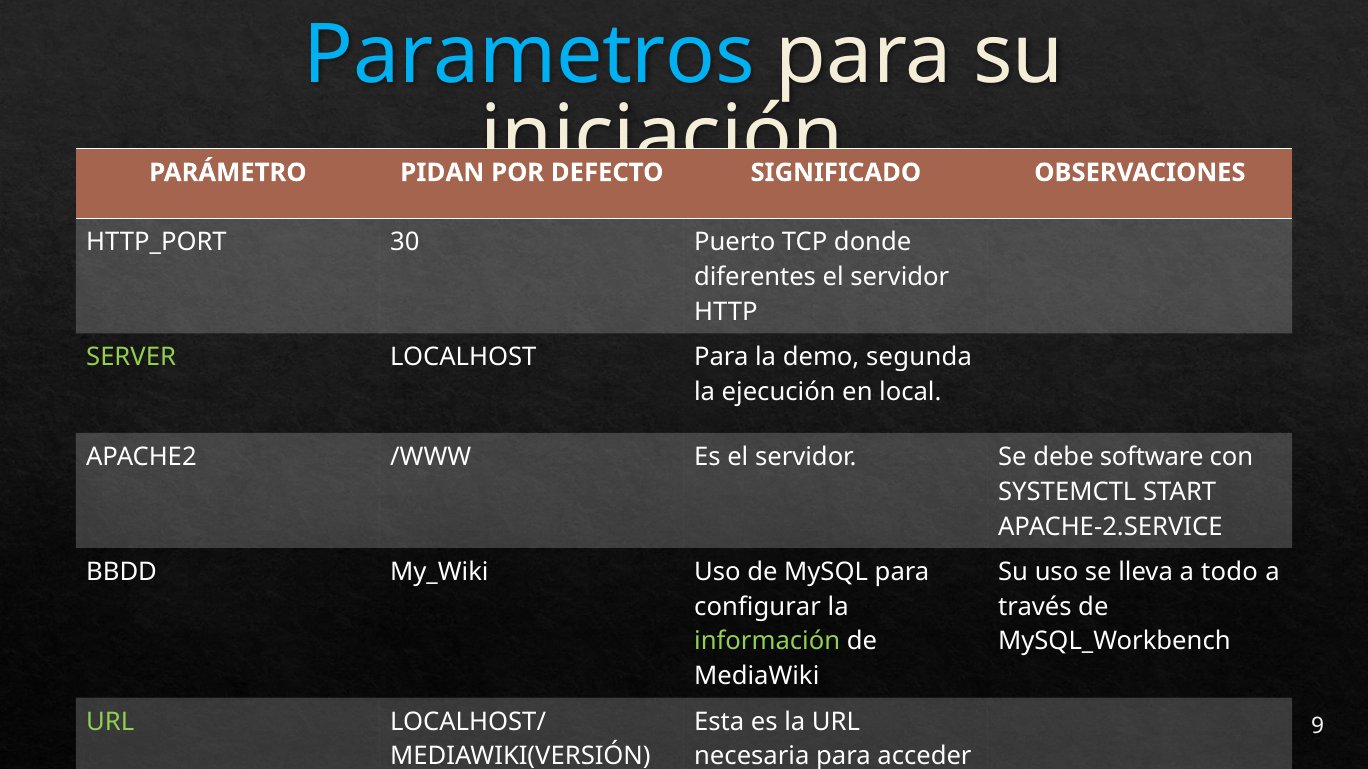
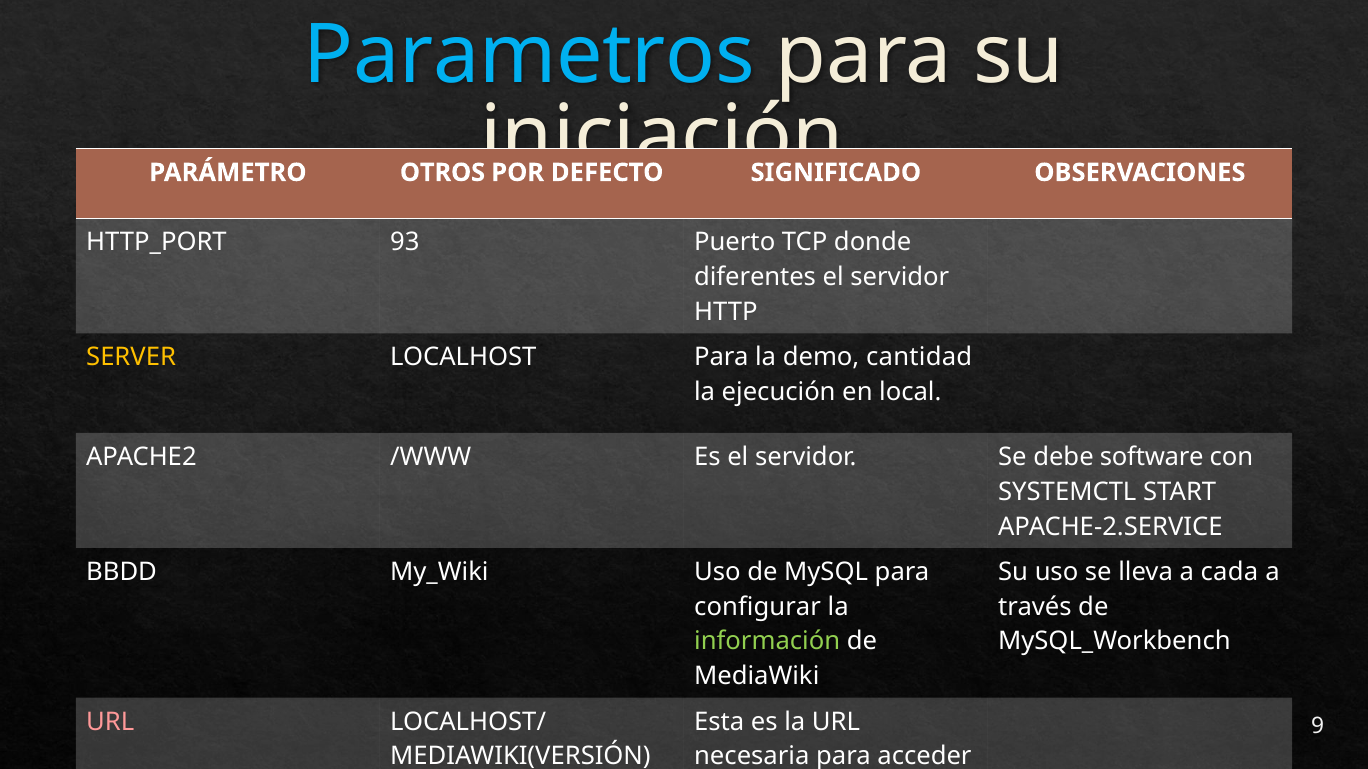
PIDAN: PIDAN -> OTROS
30: 30 -> 93
SERVER colour: light green -> yellow
segunda: segunda -> cantidad
todo: todo -> cada
URL at (110, 722) colour: light green -> pink
